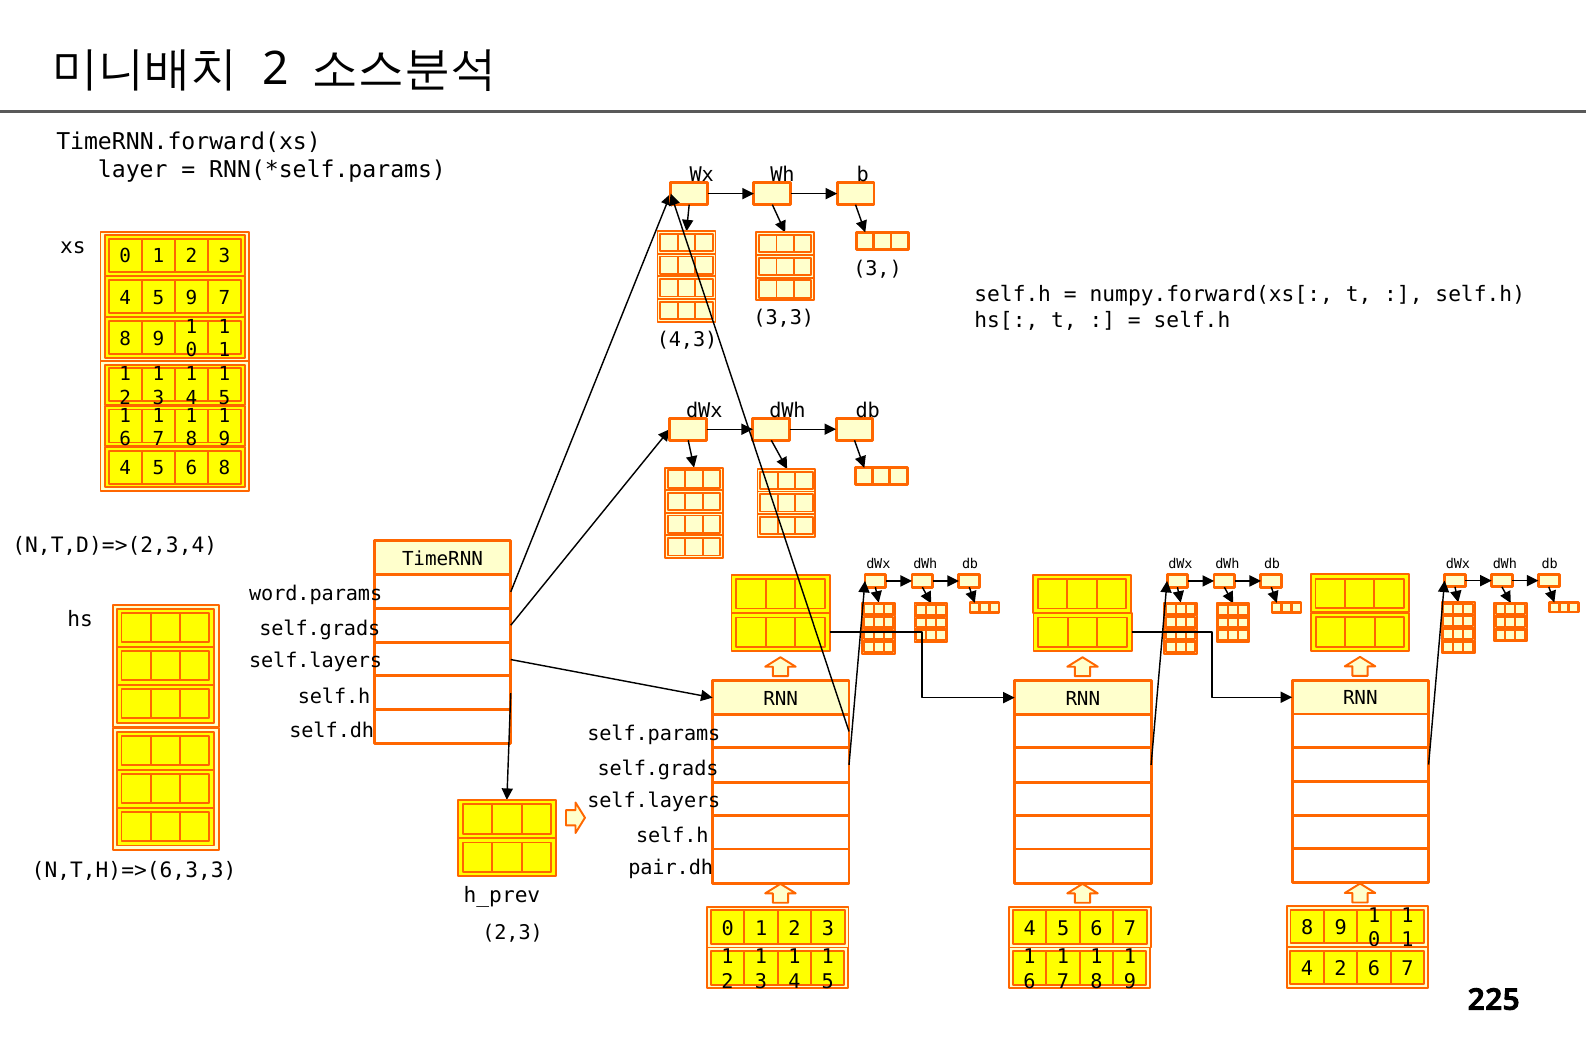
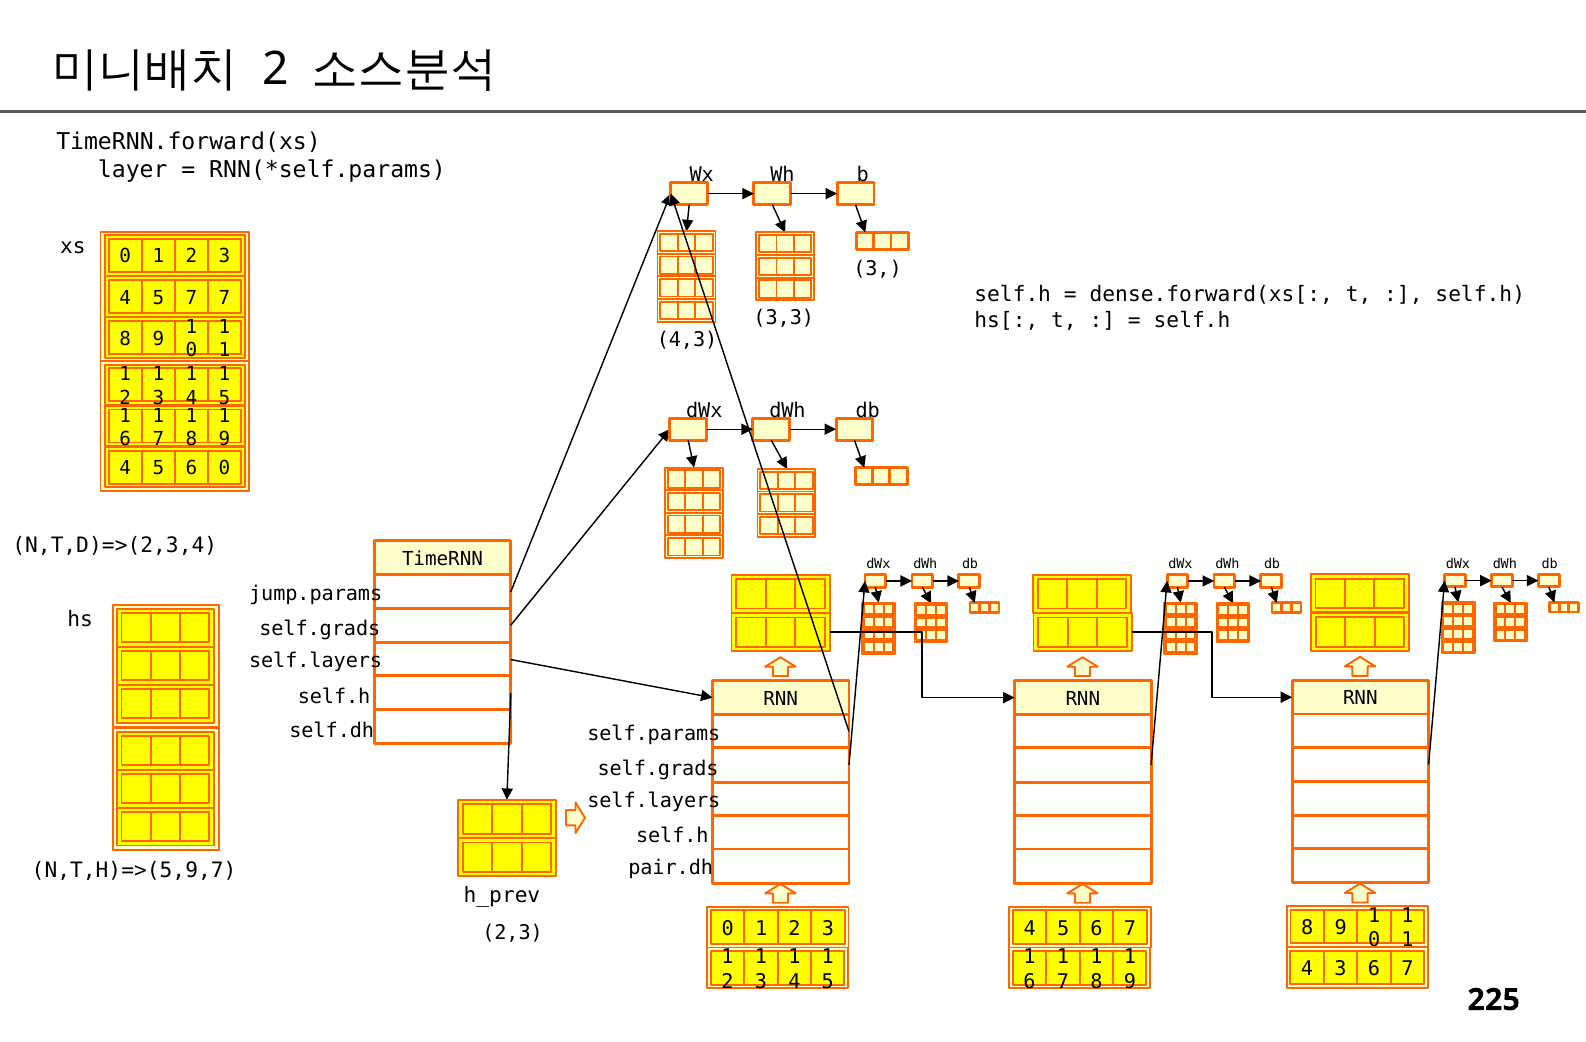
numpy.forward(xs[: numpy.forward(xs[ -> dense.forward(xs[
5 9: 9 -> 7
6 8: 8 -> 0
word.params: word.params -> jump.params
N,T,H)=>(6,3,3: N,T,H)=>(6,3,3 -> N,T,H)=>(5,9,7
4 2: 2 -> 3
